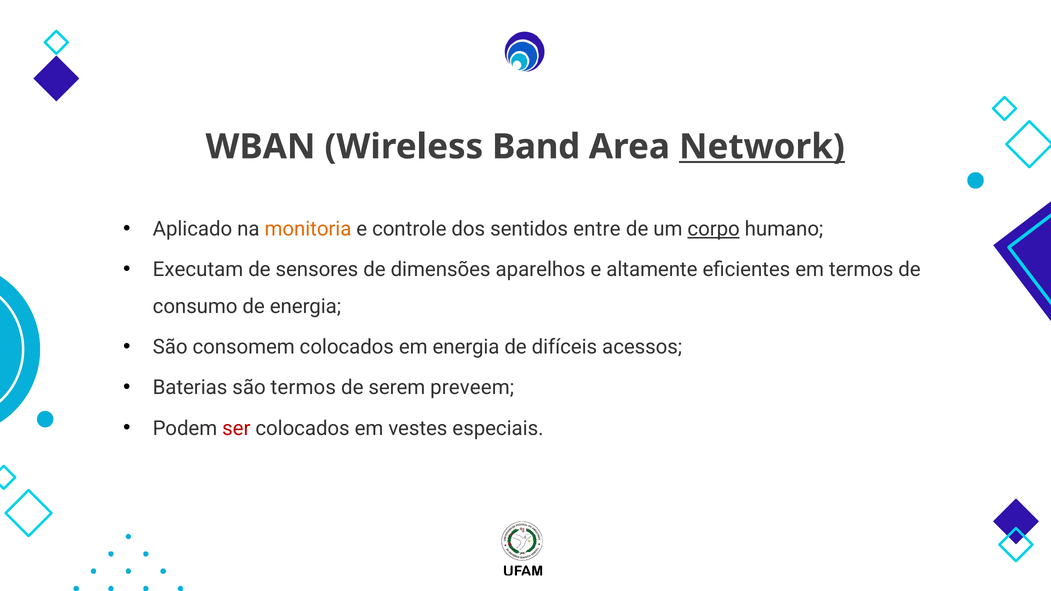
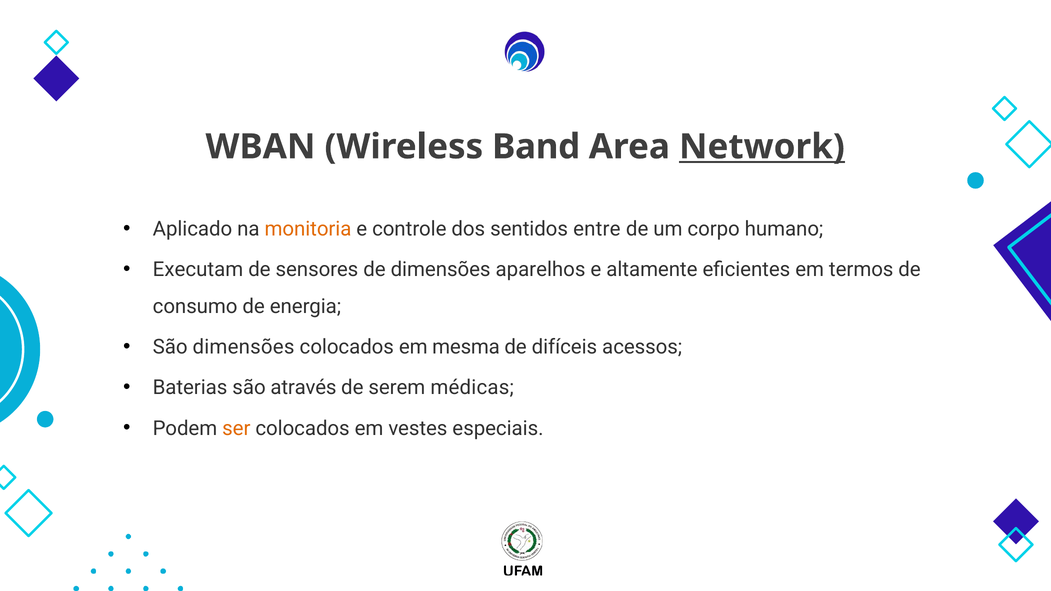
corpo underline: present -> none
São consomem: consomem -> dimensões
em energia: energia -> mesma
são termos: termos -> através
preveem: preveem -> médicas
ser colour: red -> orange
